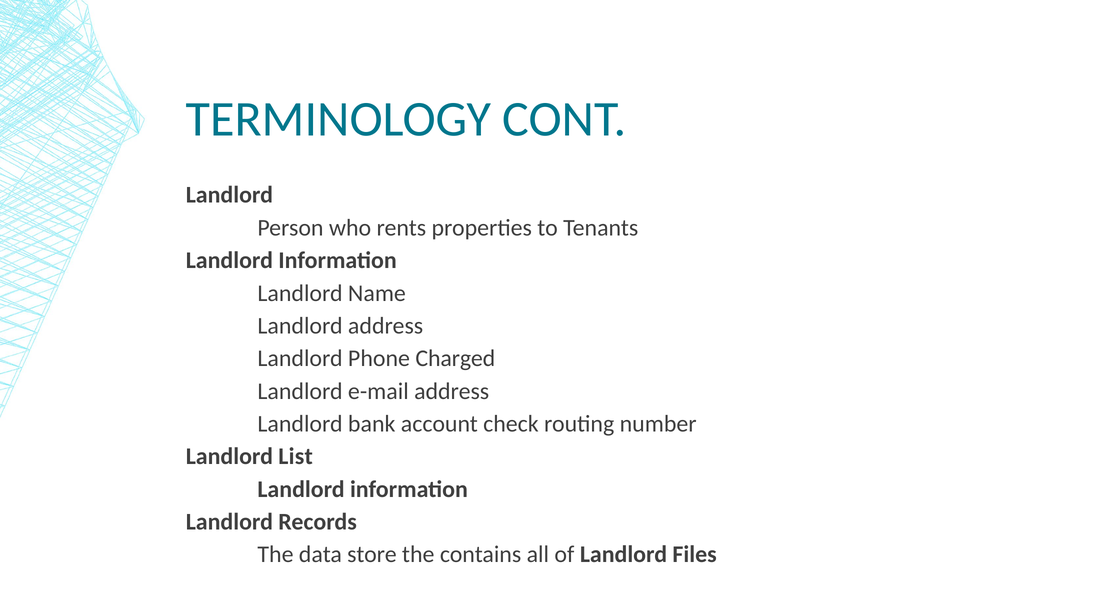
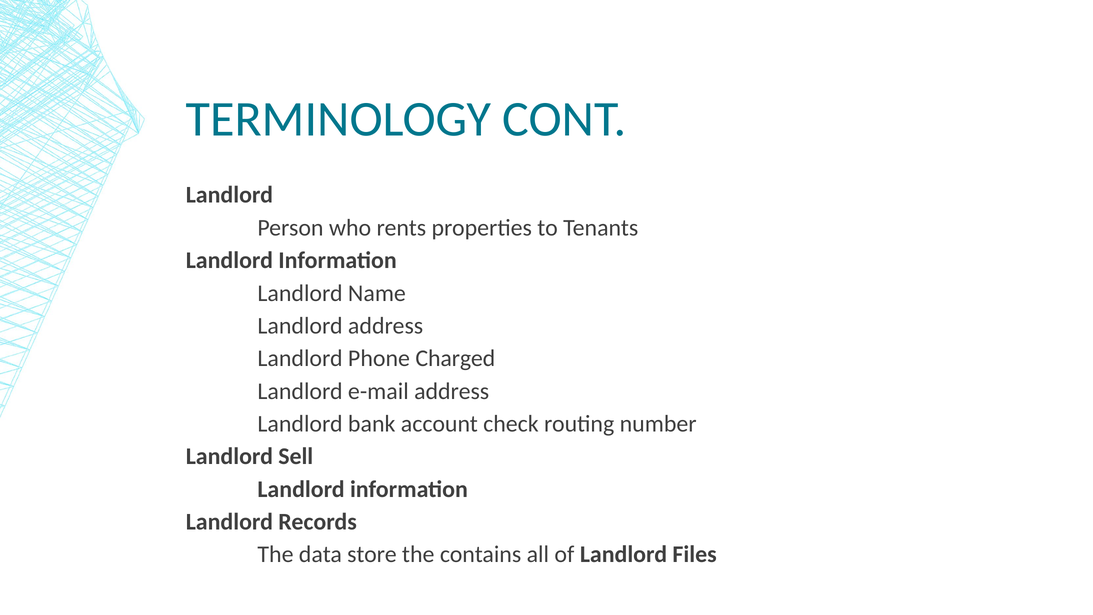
List: List -> Sell
